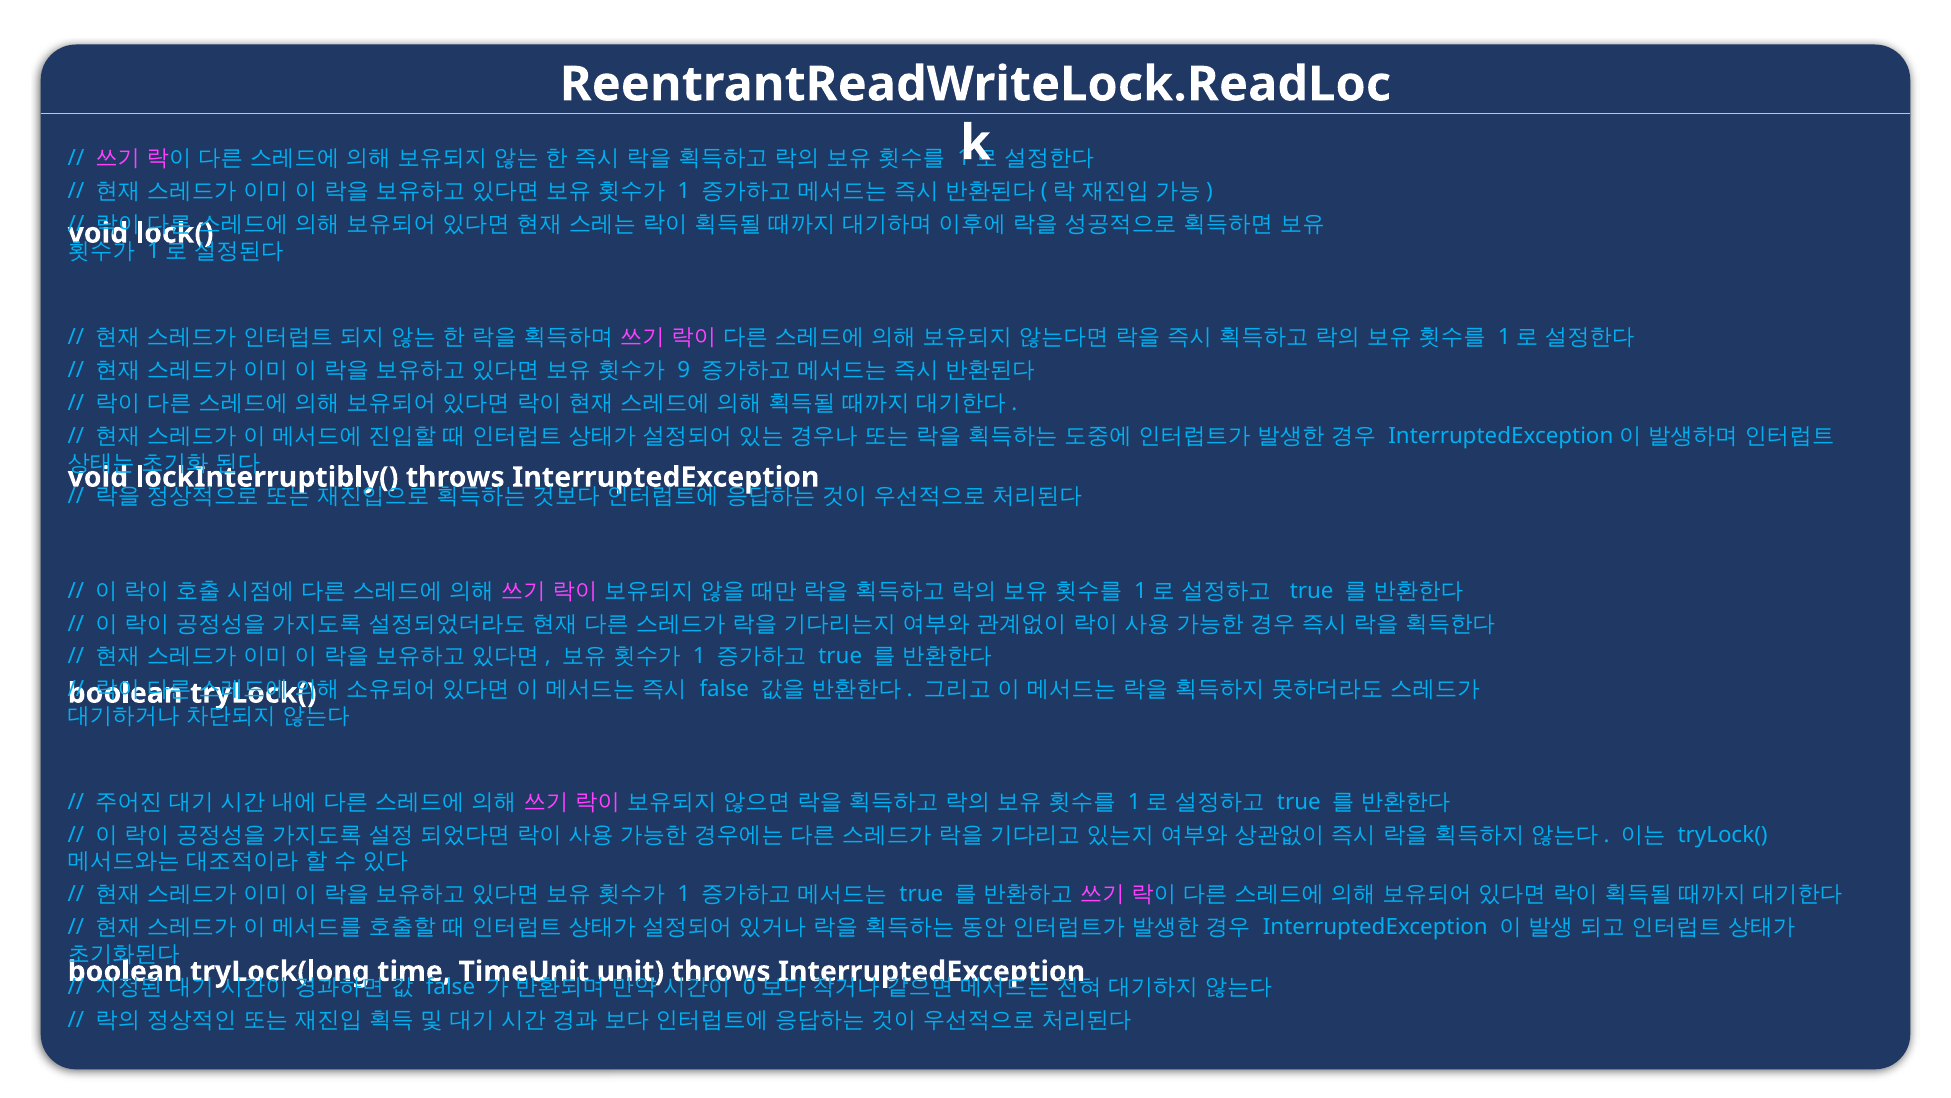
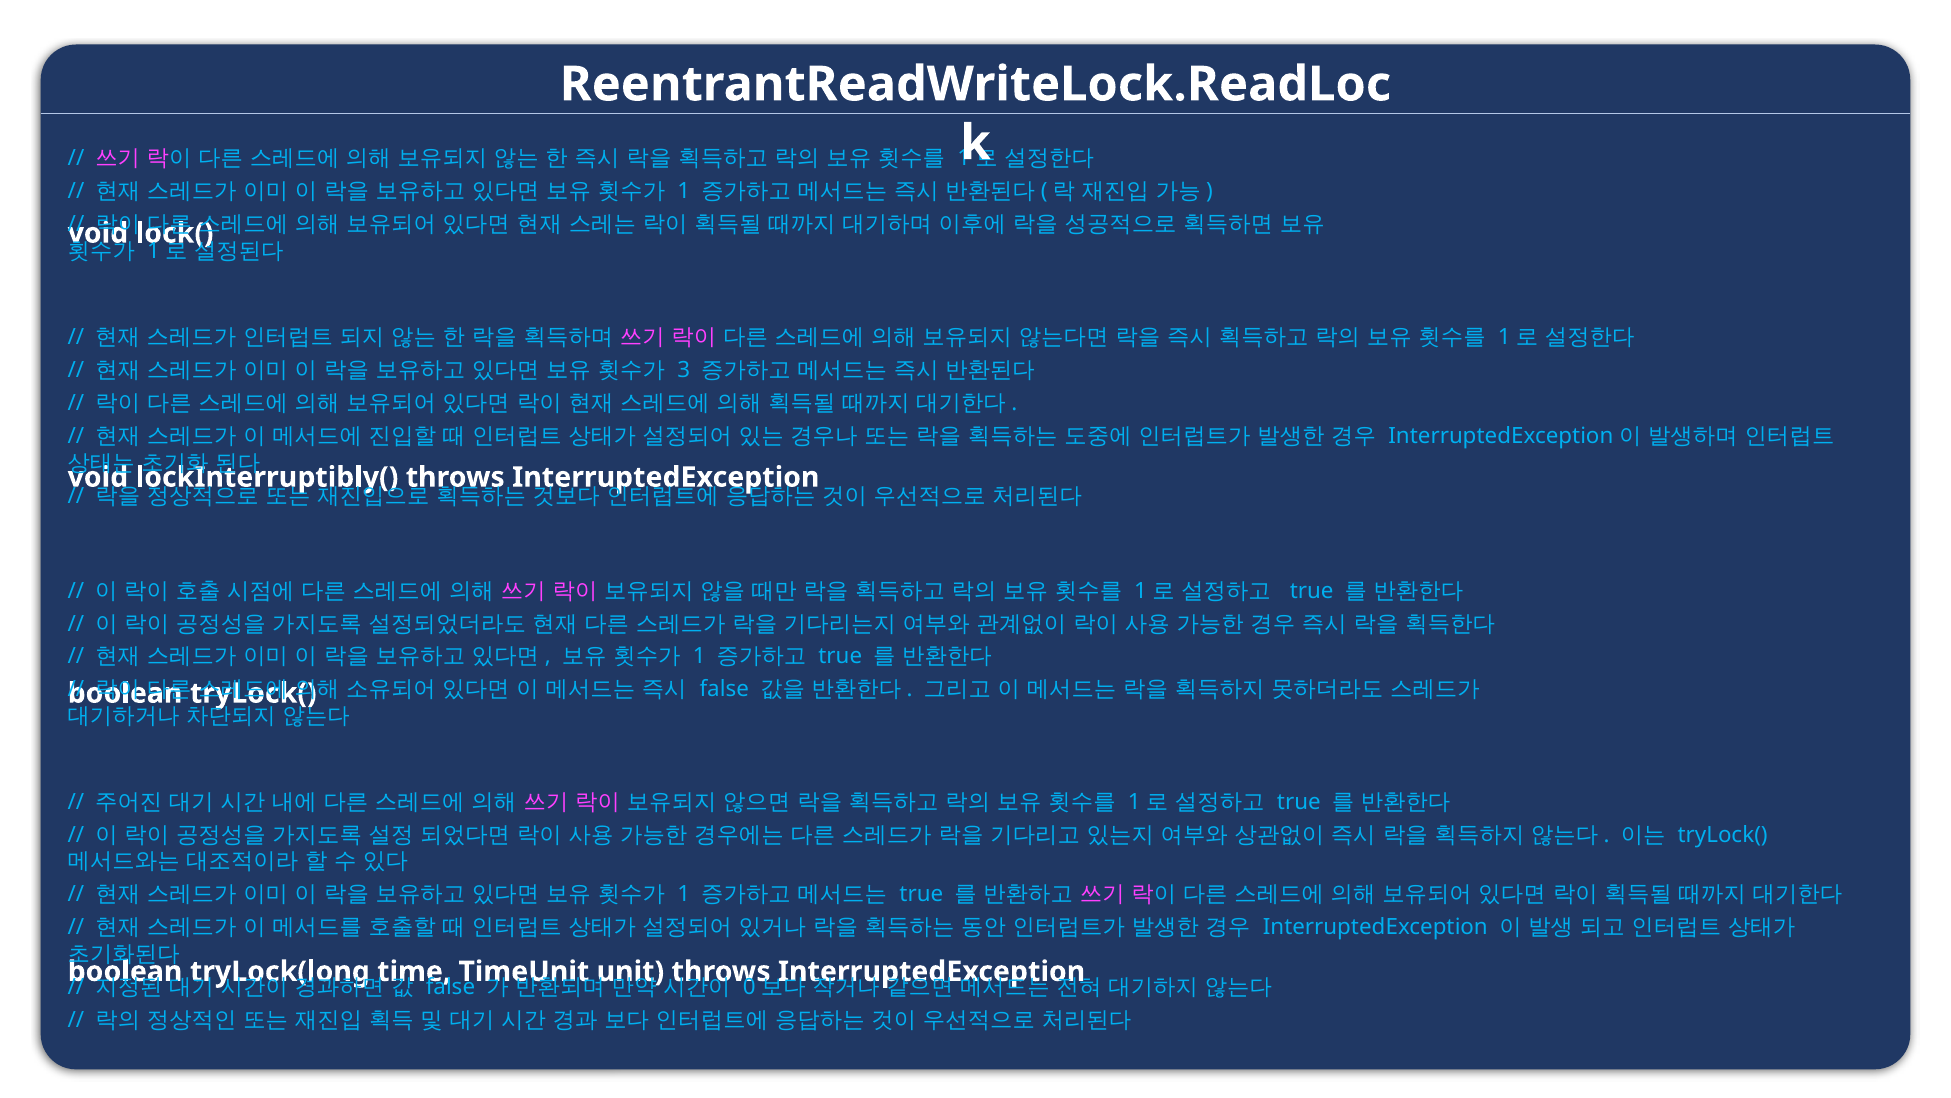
9: 9 -> 3
